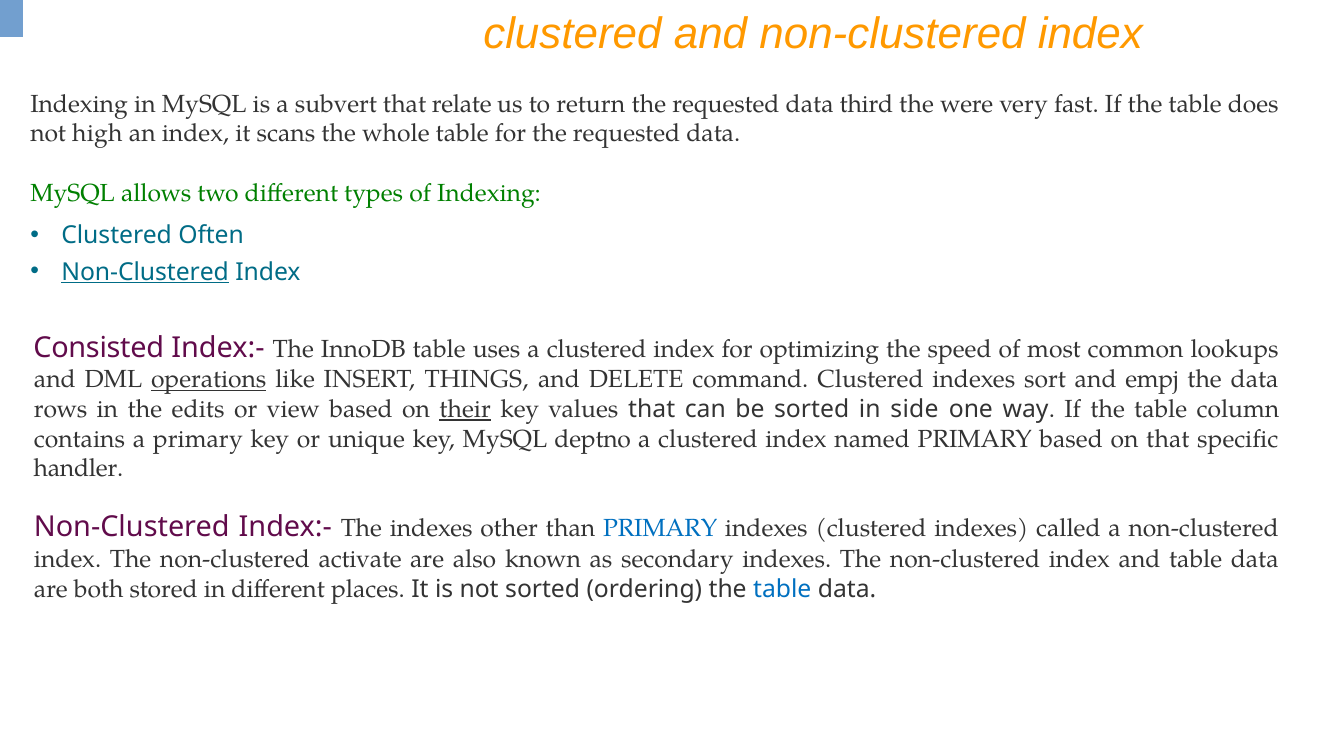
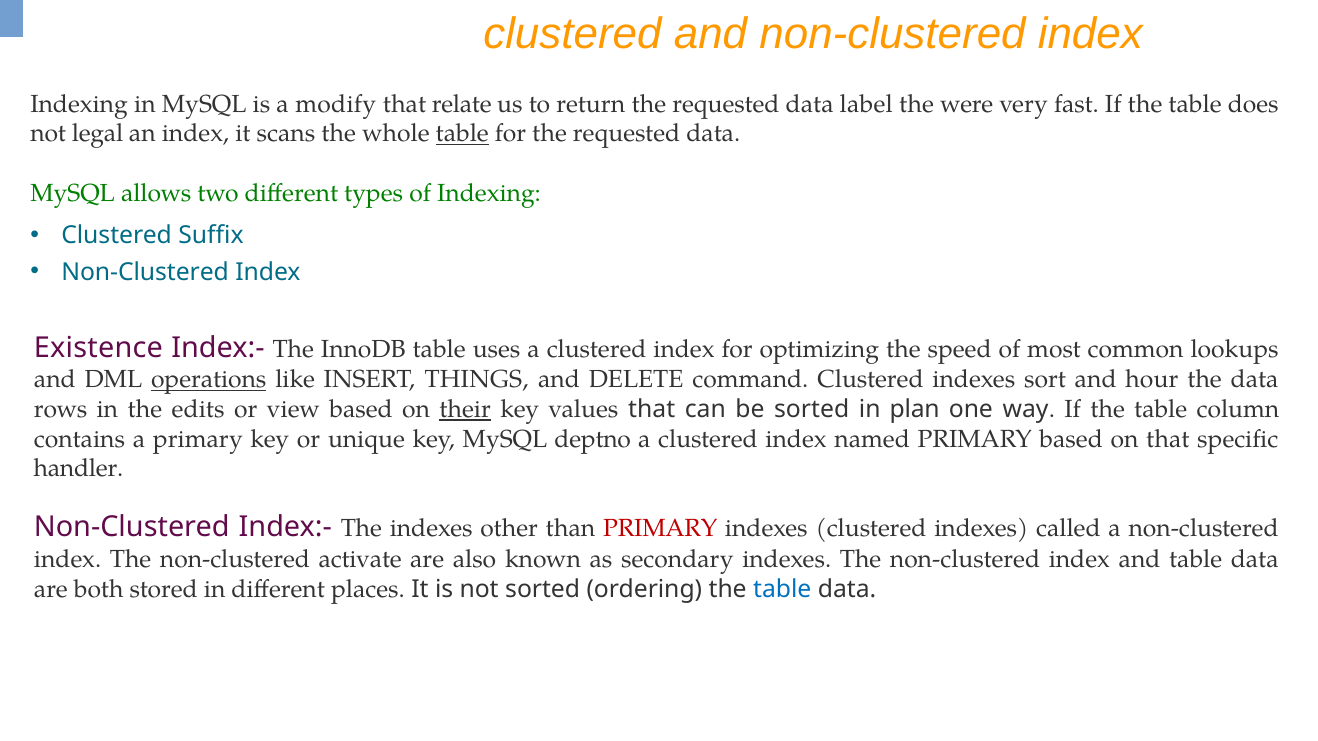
subvert: subvert -> modify
third: third -> label
high: high -> legal
table at (462, 134) underline: none -> present
Often: Often -> Suffix
Non-Clustered at (145, 272) underline: present -> none
Consisted: Consisted -> Existence
empj: empj -> hour
side: side -> plan
PRIMARY at (660, 529) colour: blue -> red
